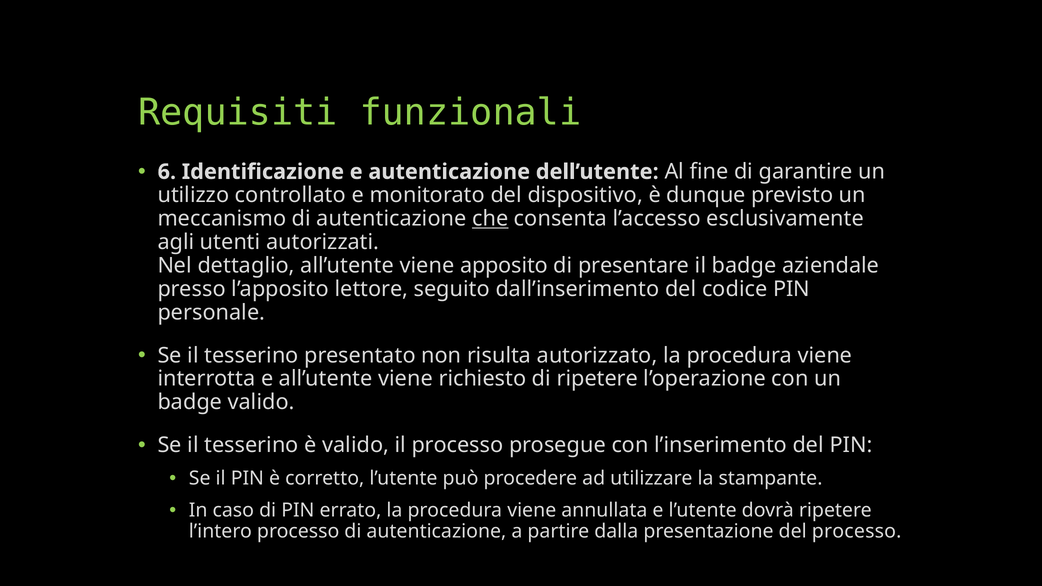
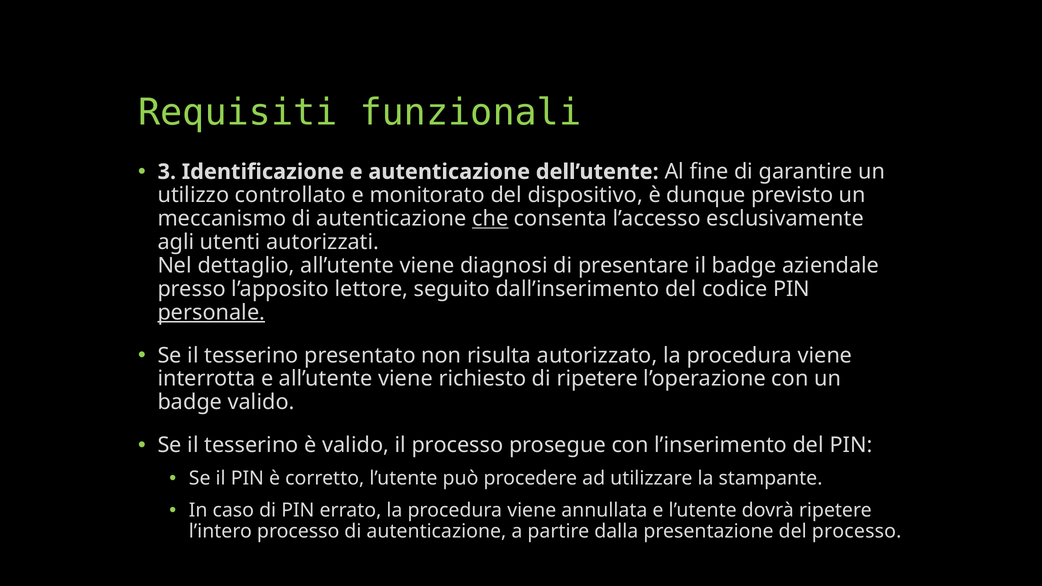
6: 6 -> 3
apposito: apposito -> diagnosi
personale underline: none -> present
